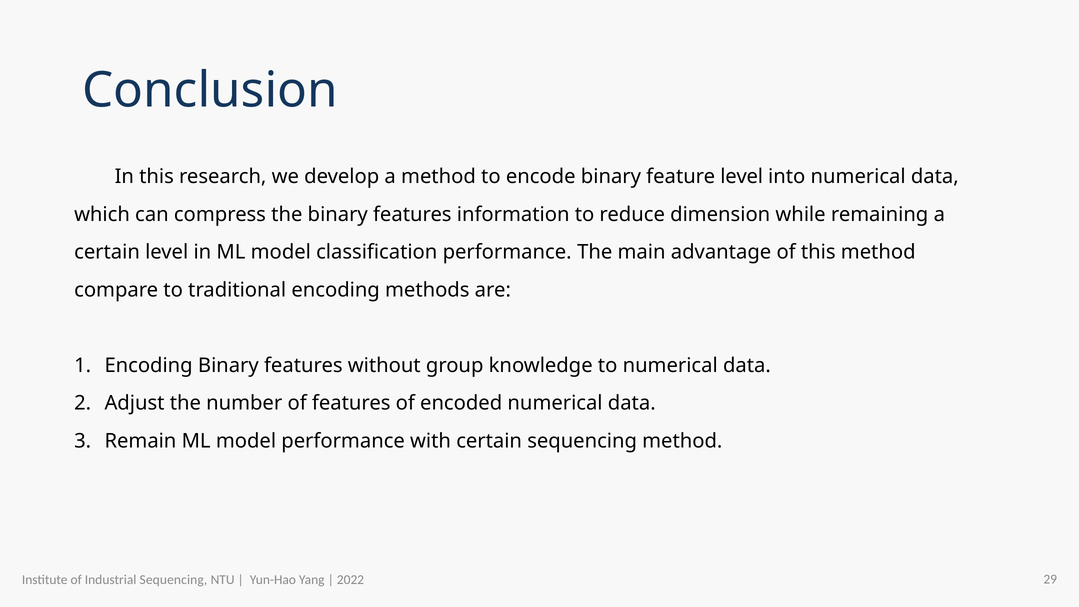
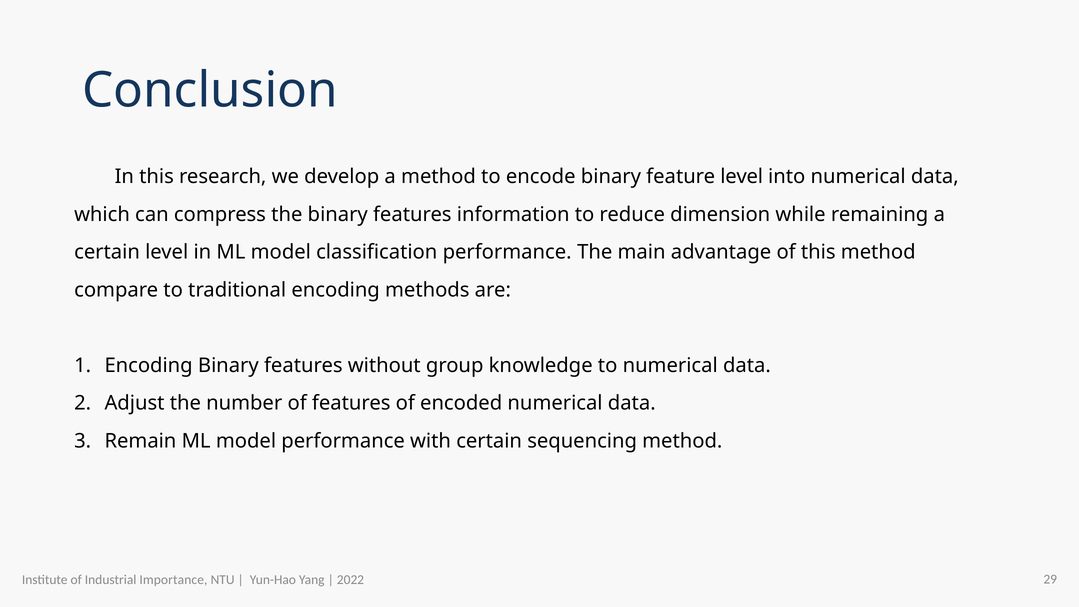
Industrial Sequencing: Sequencing -> Importance
